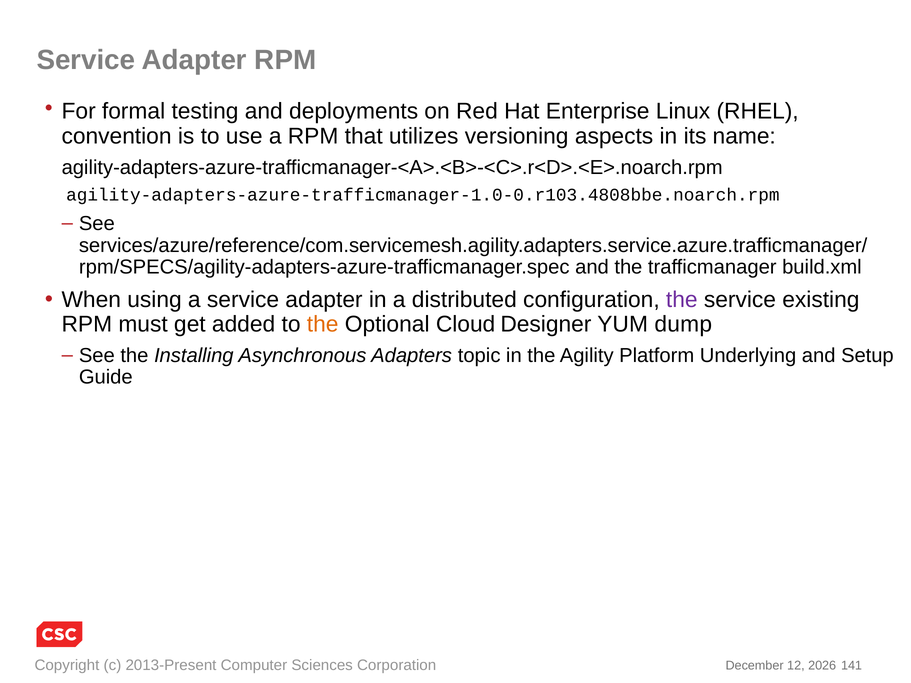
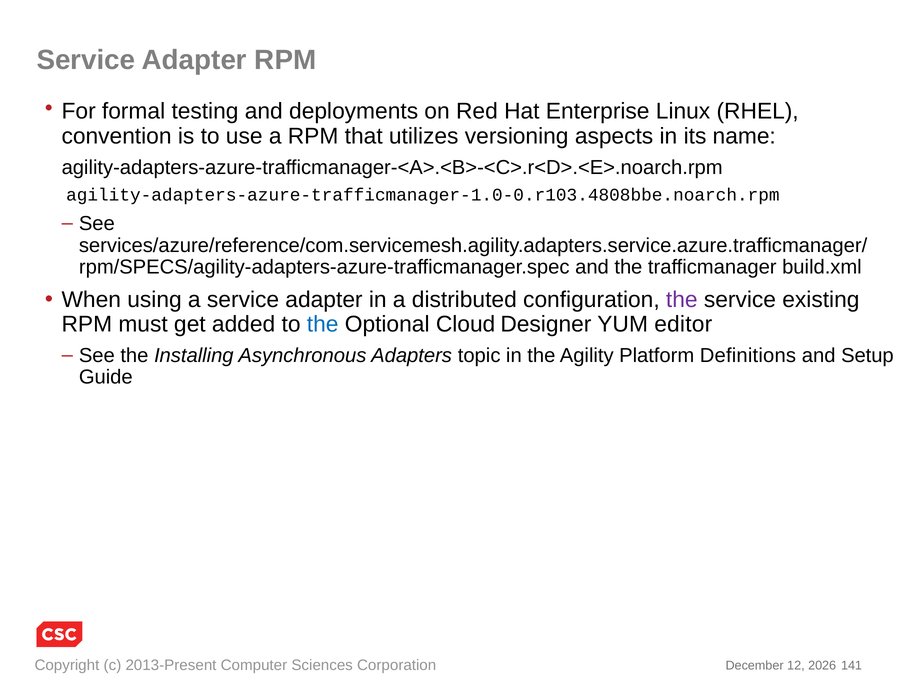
the at (323, 324) colour: orange -> blue
dump: dump -> editor
Underlying: Underlying -> Definitions
